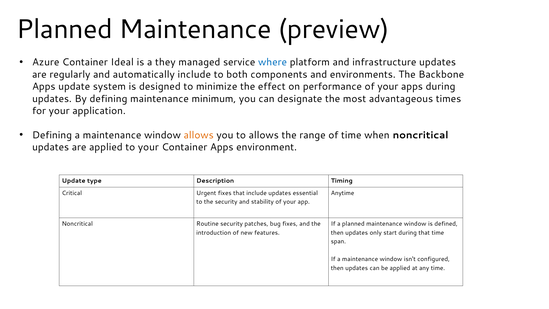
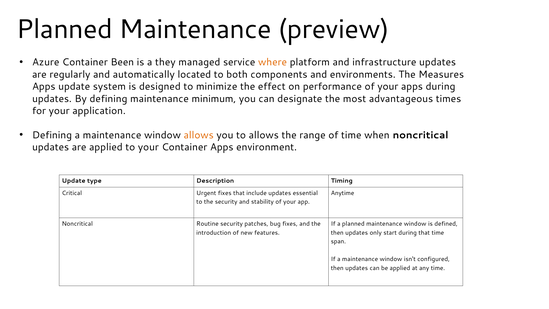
Ideal: Ideal -> Been
where colour: blue -> orange
automatically include: include -> located
Backbone: Backbone -> Measures
